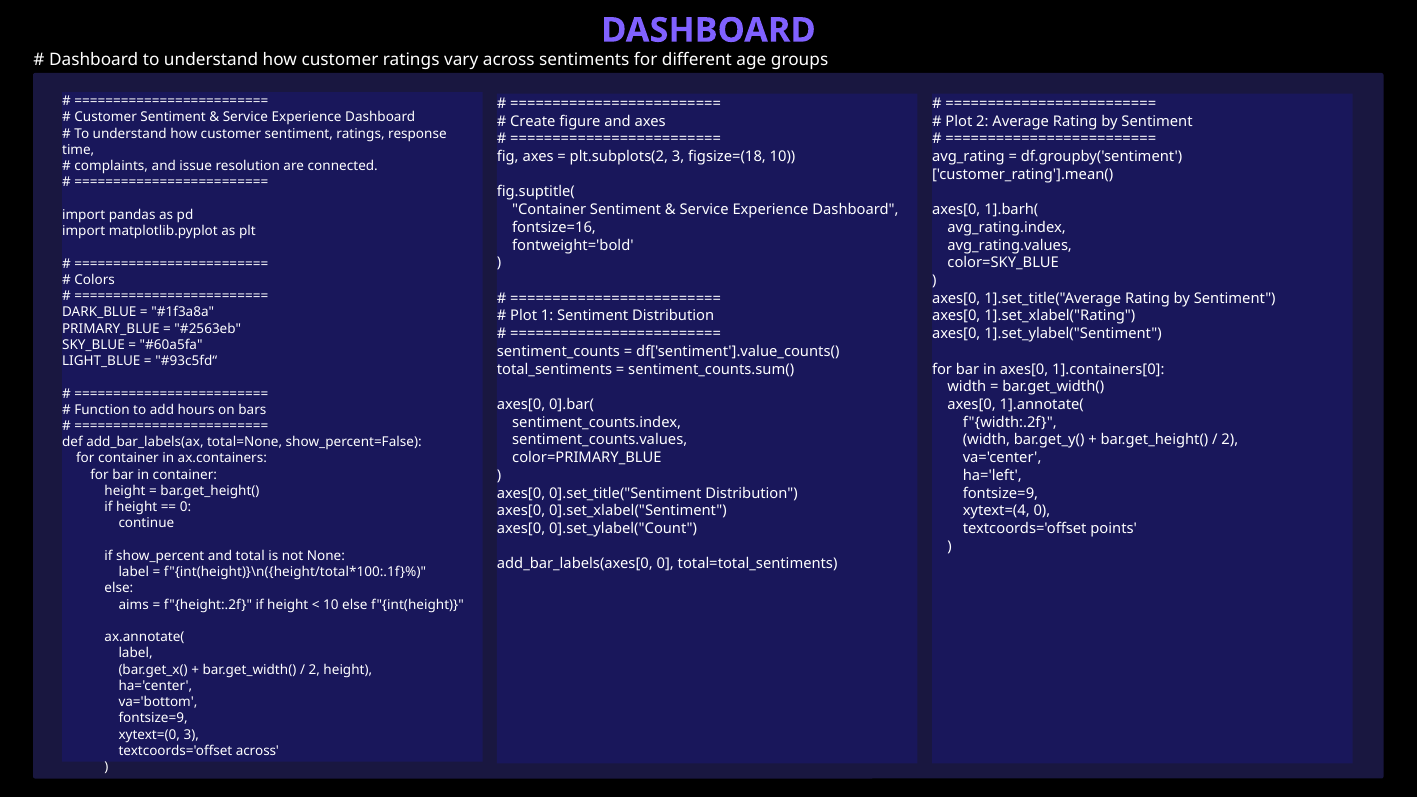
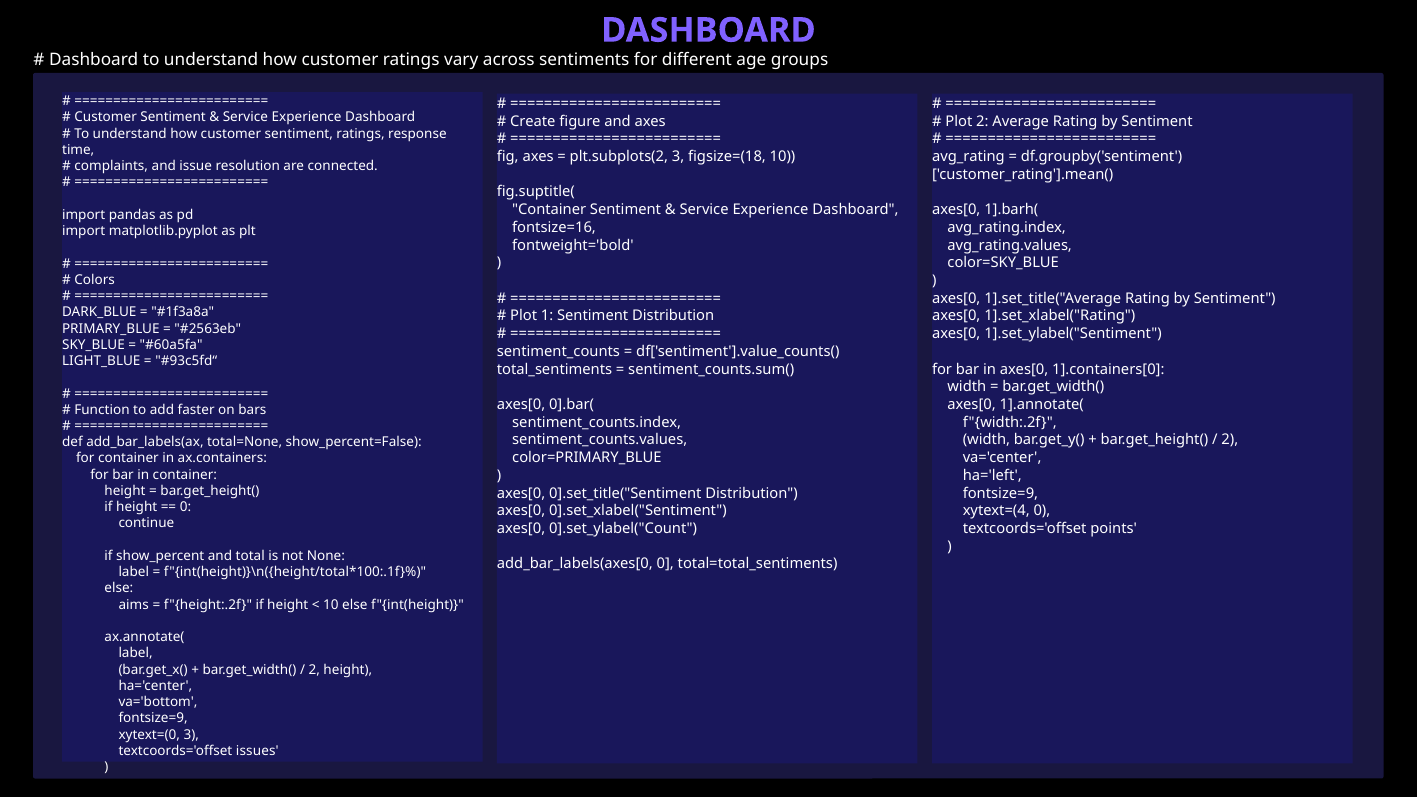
hours: hours -> faster
textcoords='offset across: across -> issues
